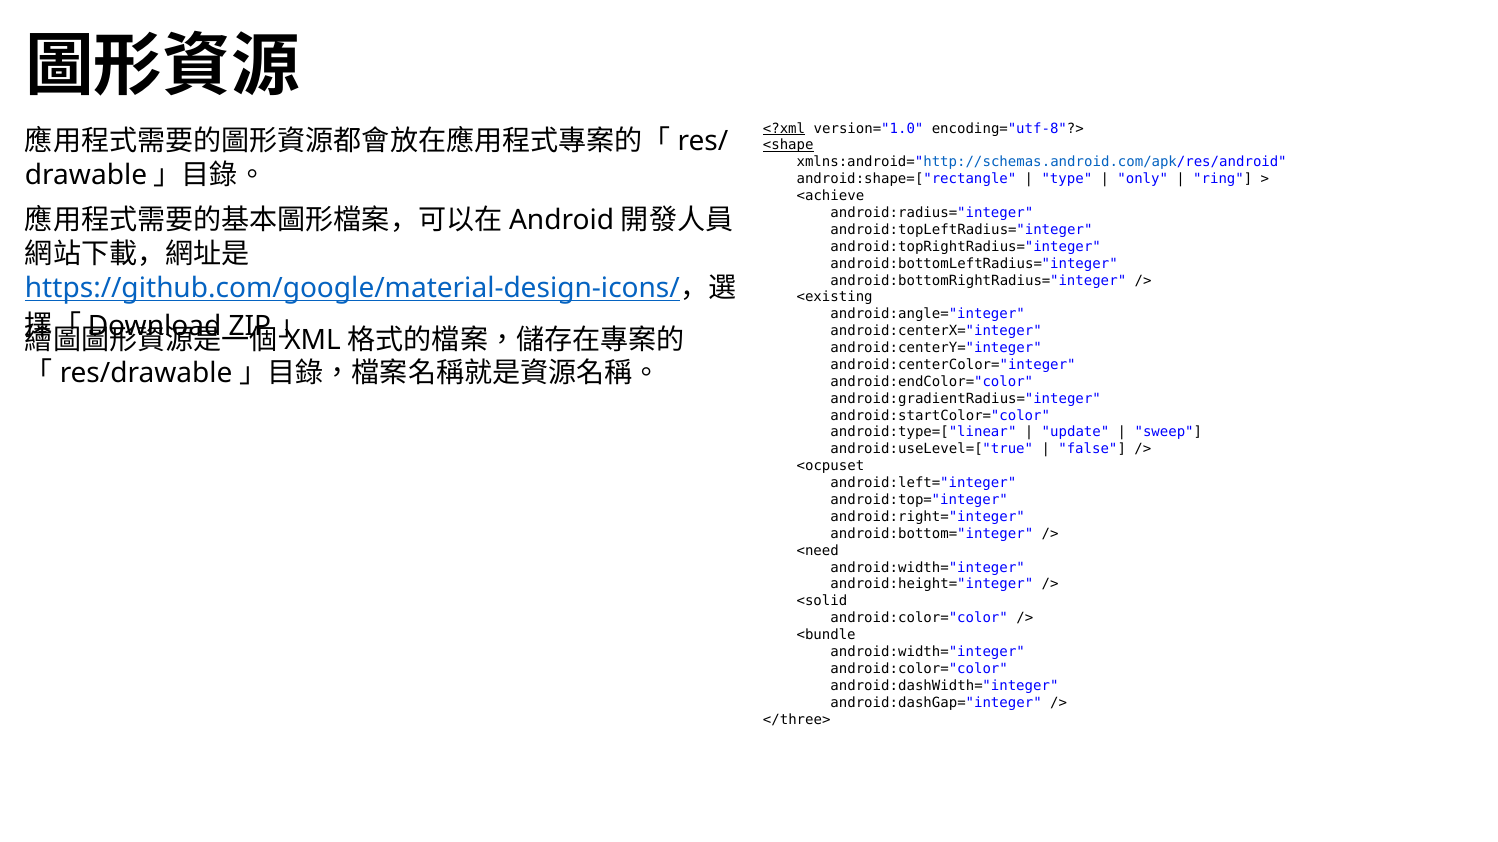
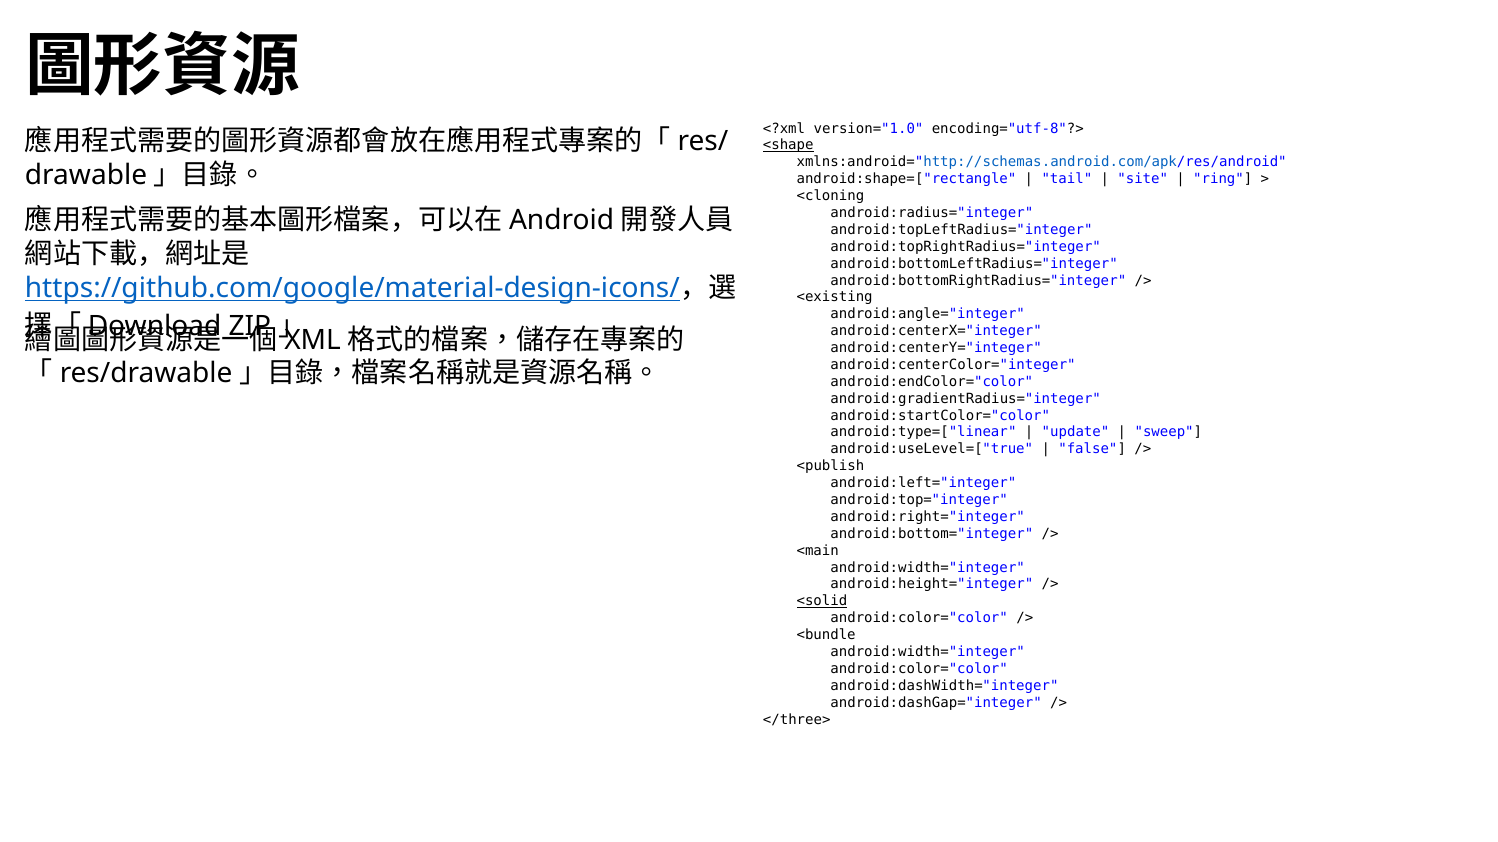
<?xml underline: present -> none
type: type -> tail
only: only -> site
<achieve: <achieve -> <cloning
<ocpuset: <ocpuset -> <publish
<need: <need -> <main
<solid underline: none -> present
